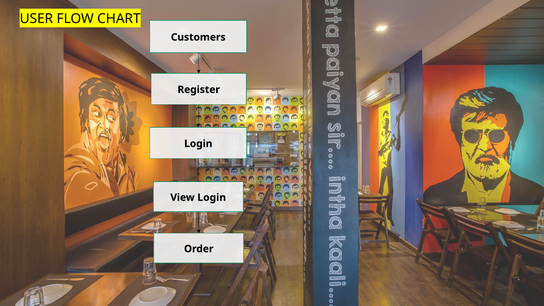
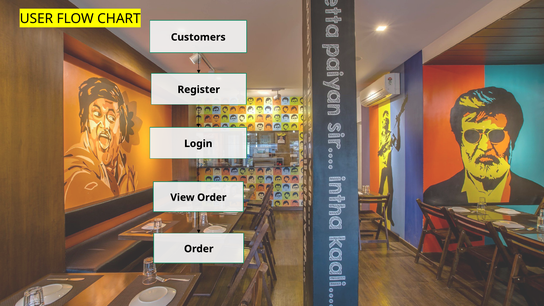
View Login: Login -> Order
